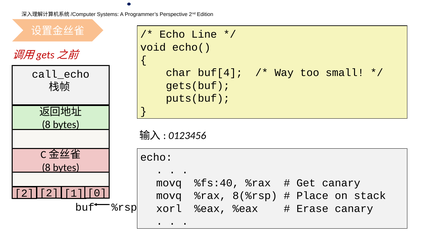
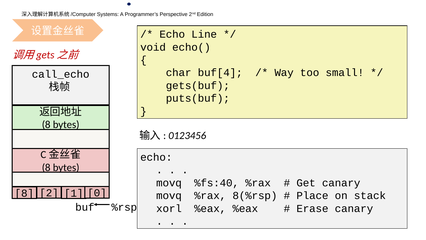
2 at (24, 193): 2 -> 8
